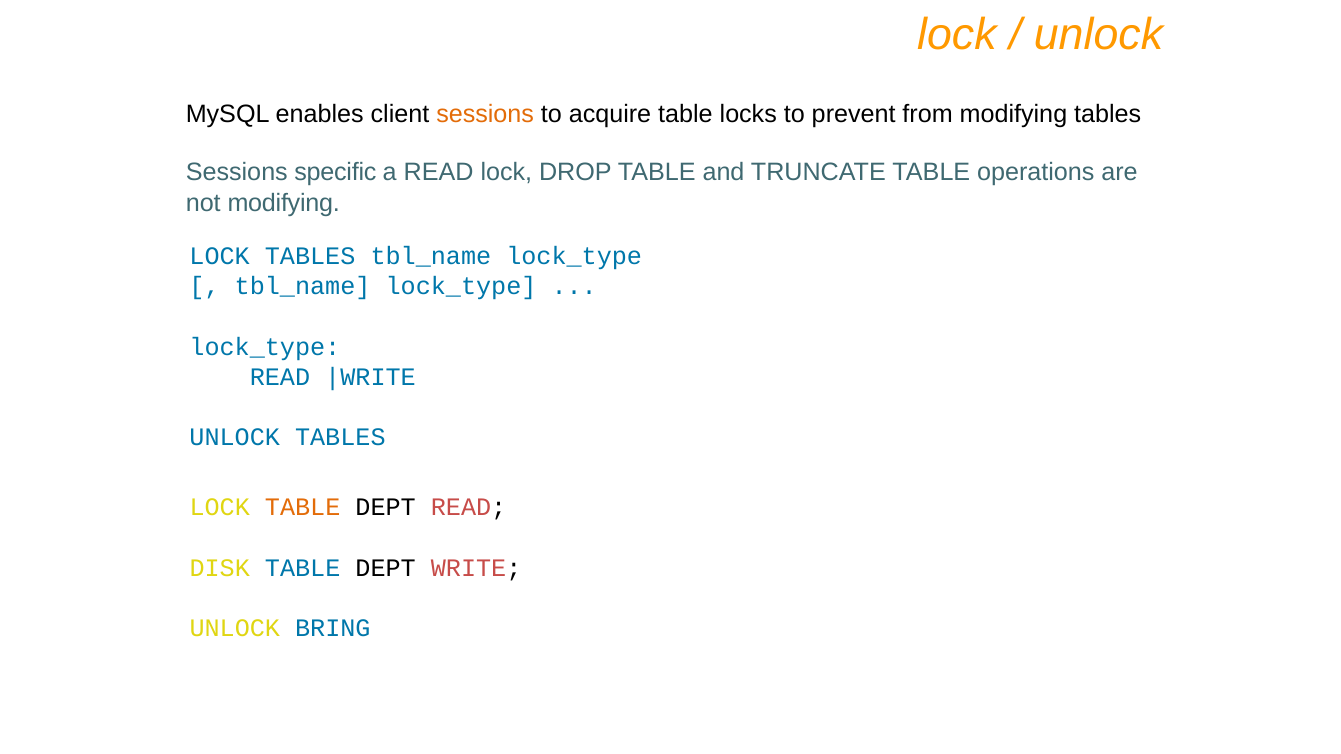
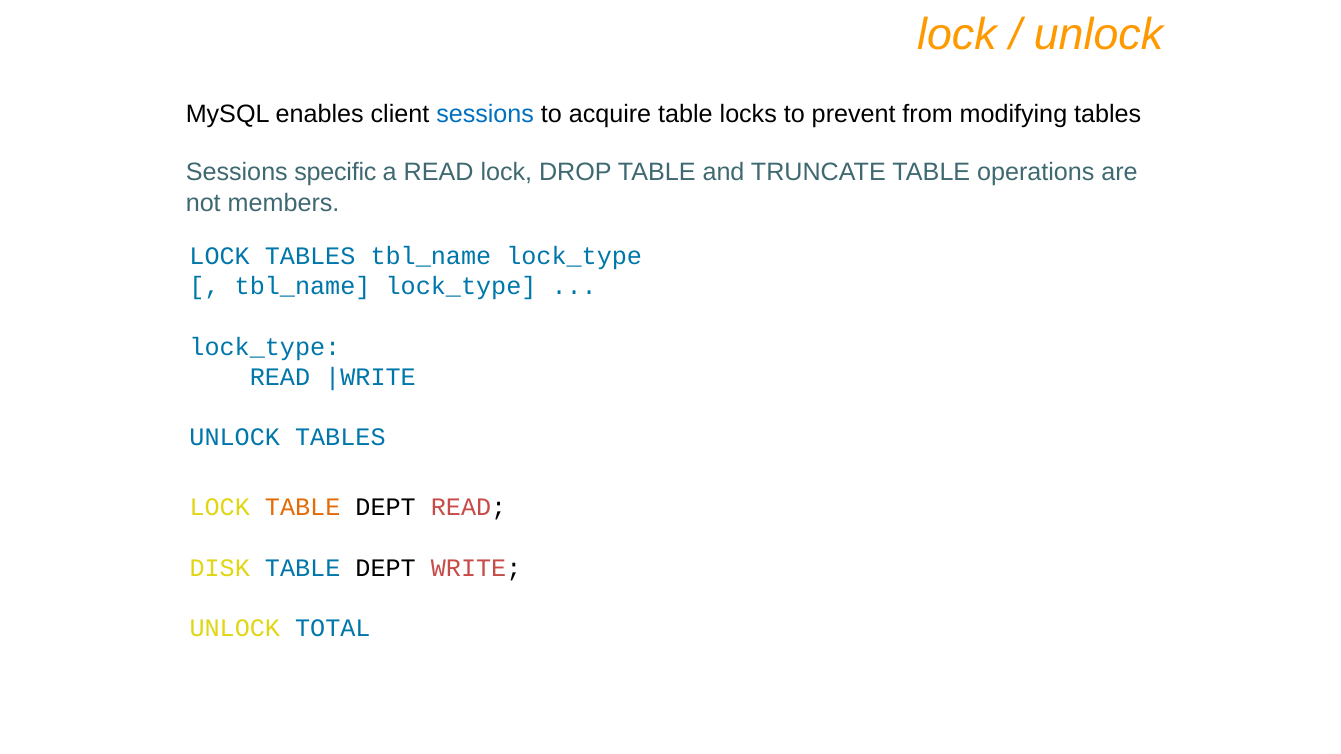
sessions at (485, 114) colour: orange -> blue
not modifying: modifying -> members
BRING: BRING -> TOTAL
